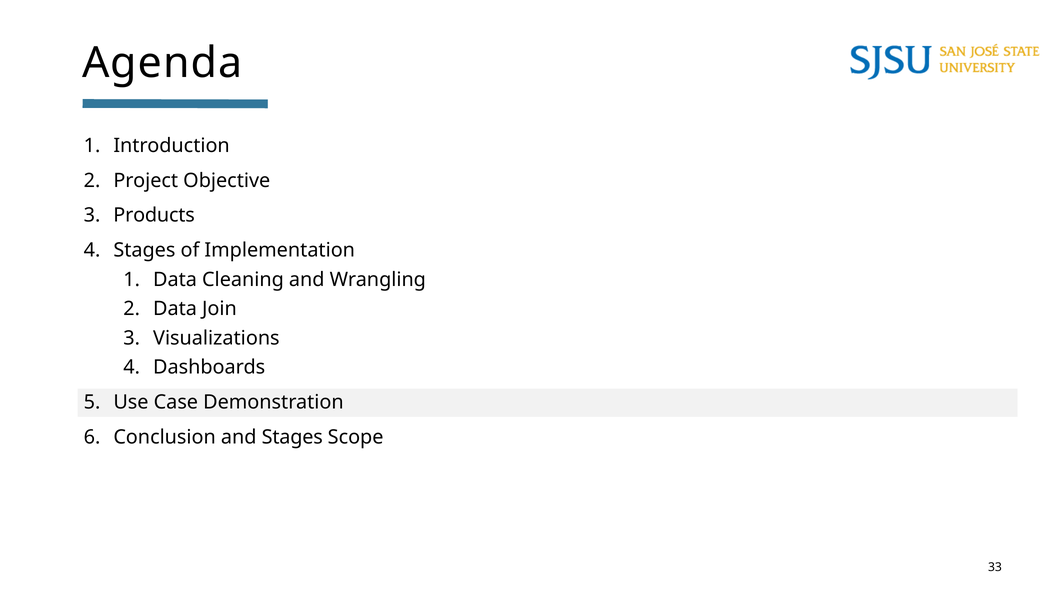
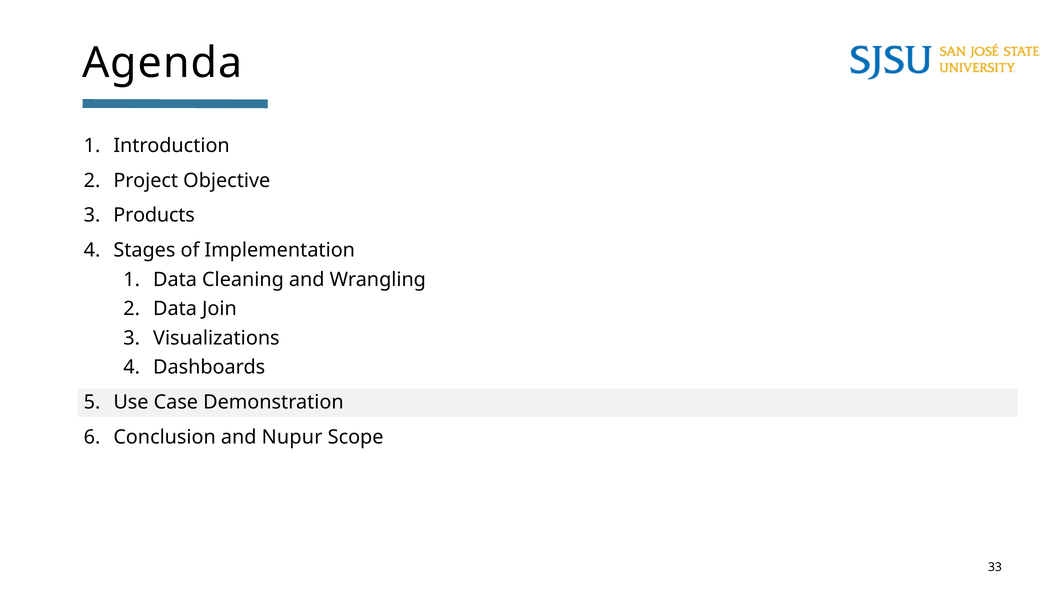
and Stages: Stages -> Nupur
